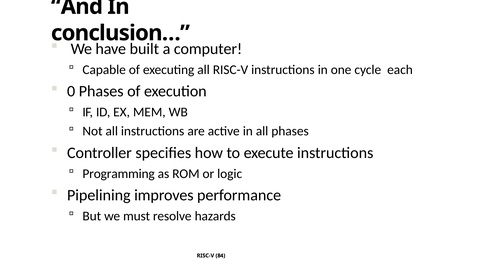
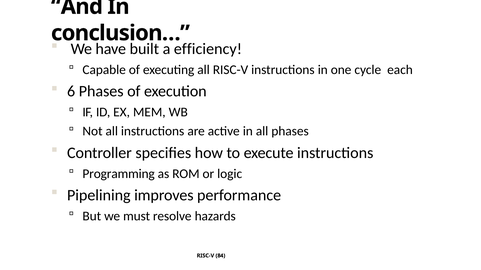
computer: computer -> efficiency
0: 0 -> 6
